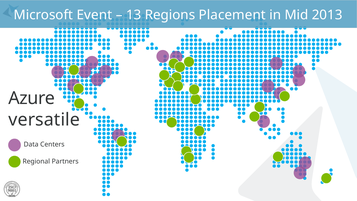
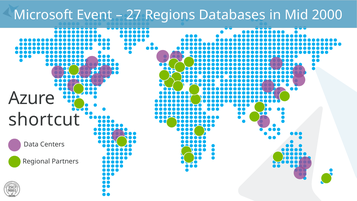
13: 13 -> 27
Placement: Placement -> Databases
2013: 2013 -> 2000
versatile: versatile -> shortcut
